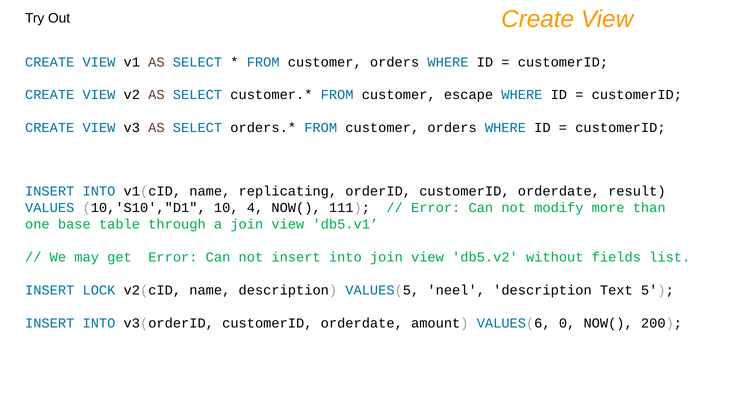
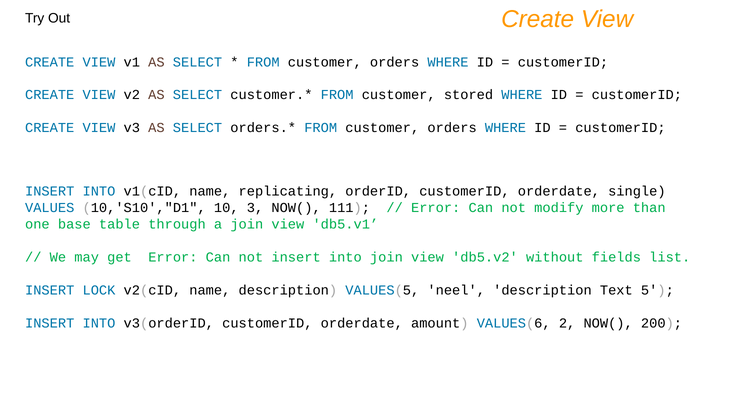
escape: escape -> stored
result: result -> single
4: 4 -> 3
0: 0 -> 2
